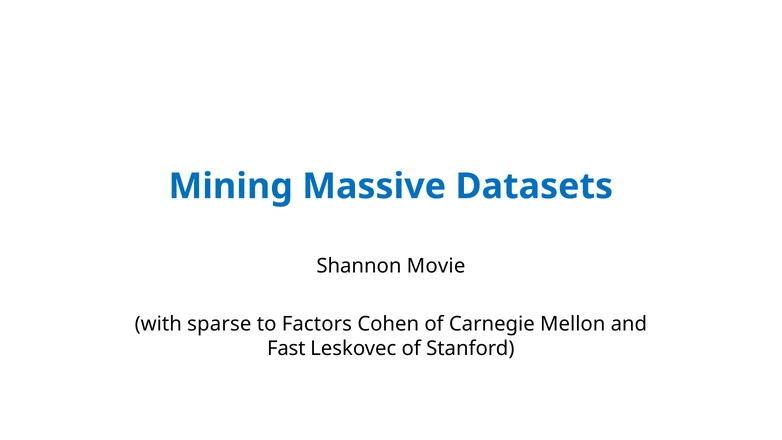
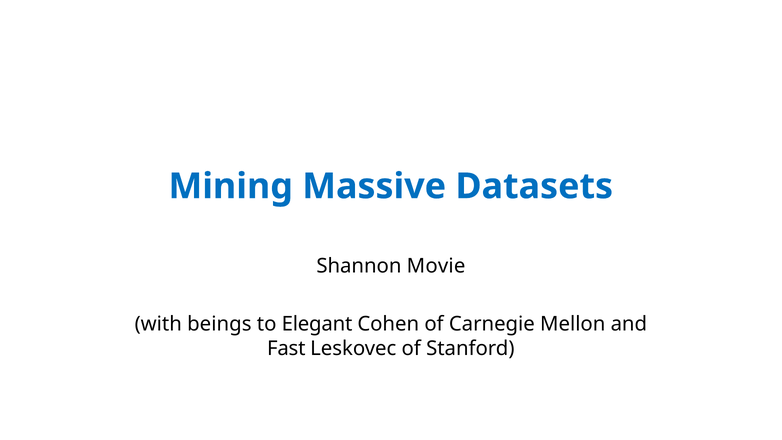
sparse: sparse -> beings
Factors: Factors -> Elegant
